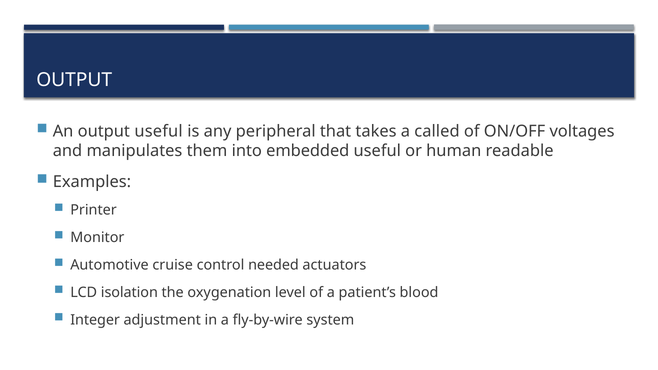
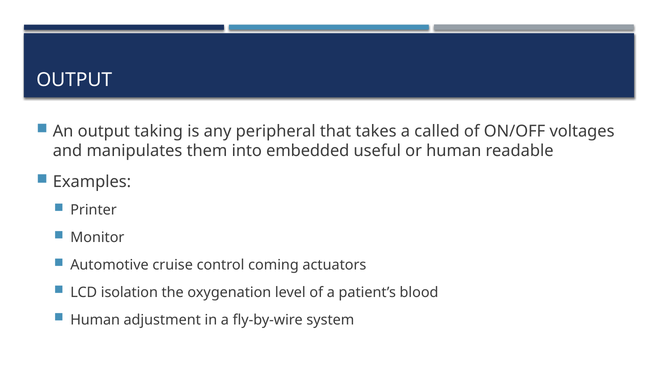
output useful: useful -> taking
needed: needed -> coming
Integer at (95, 320): Integer -> Human
